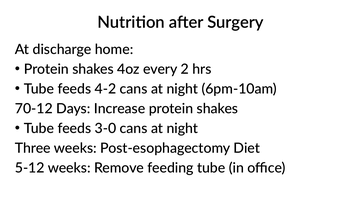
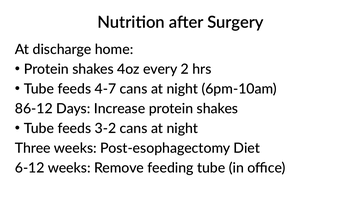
4-2: 4-2 -> 4-7
70-12: 70-12 -> 86-12
3-0: 3-0 -> 3-2
5-12: 5-12 -> 6-12
